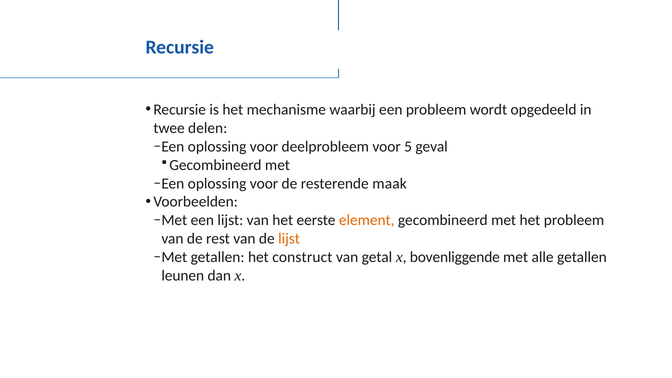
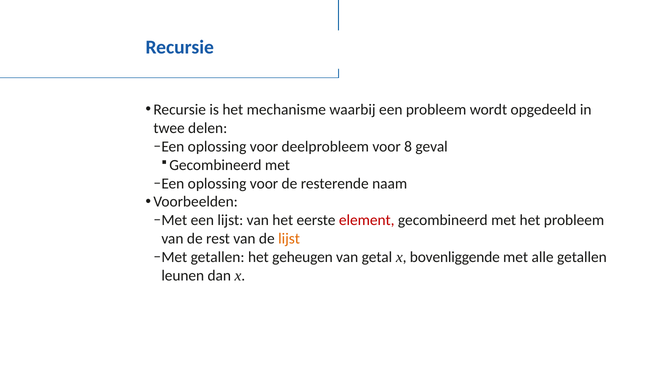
5: 5 -> 8
maak: maak -> naam
element colour: orange -> red
construct: construct -> geheugen
